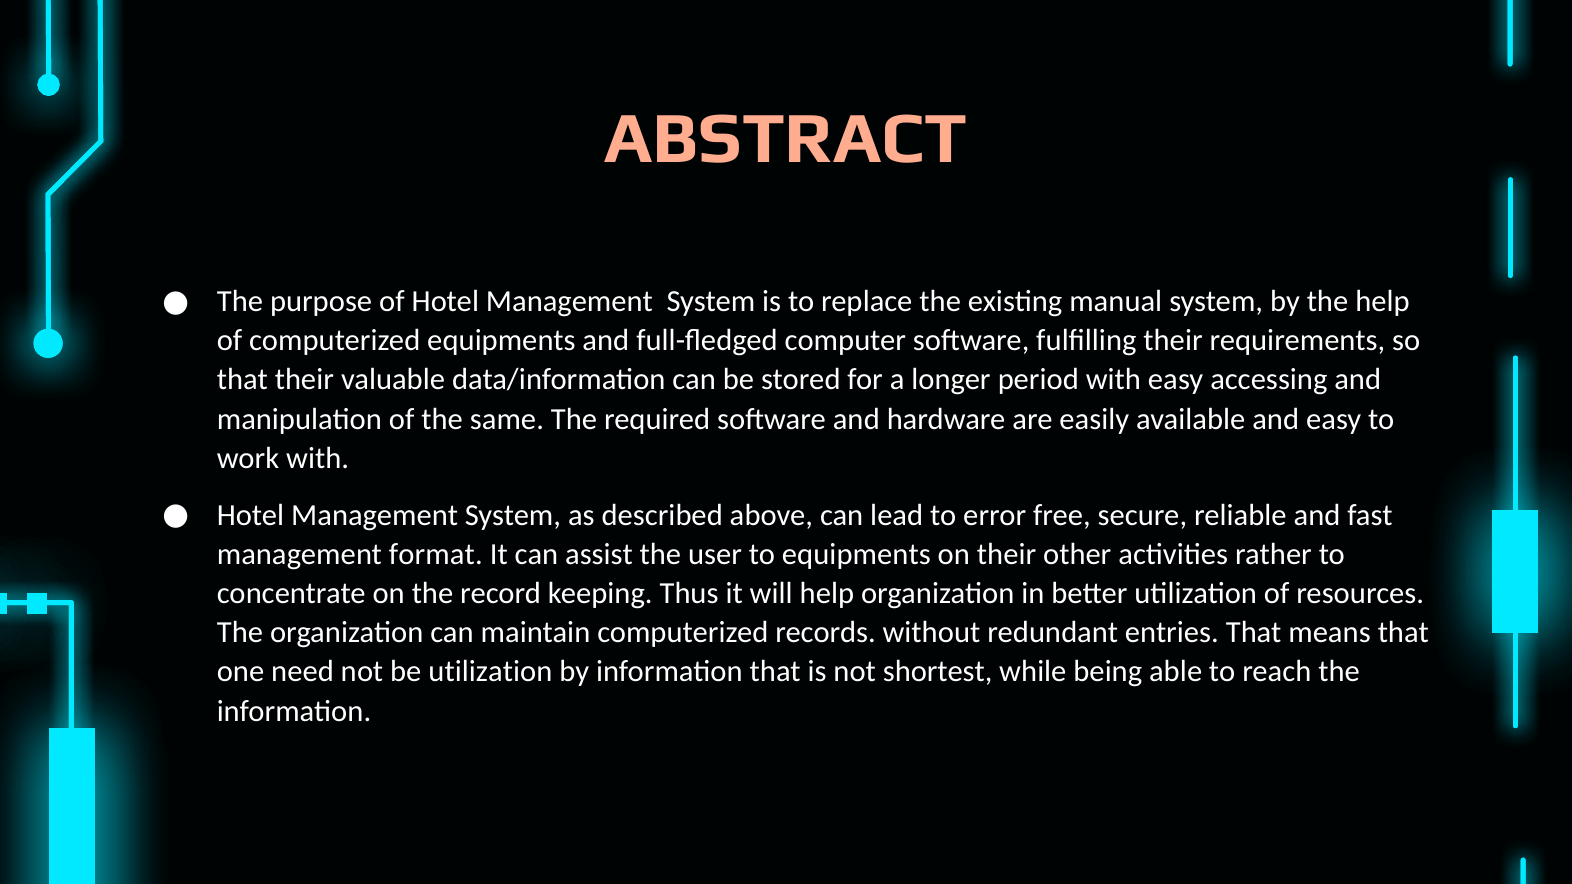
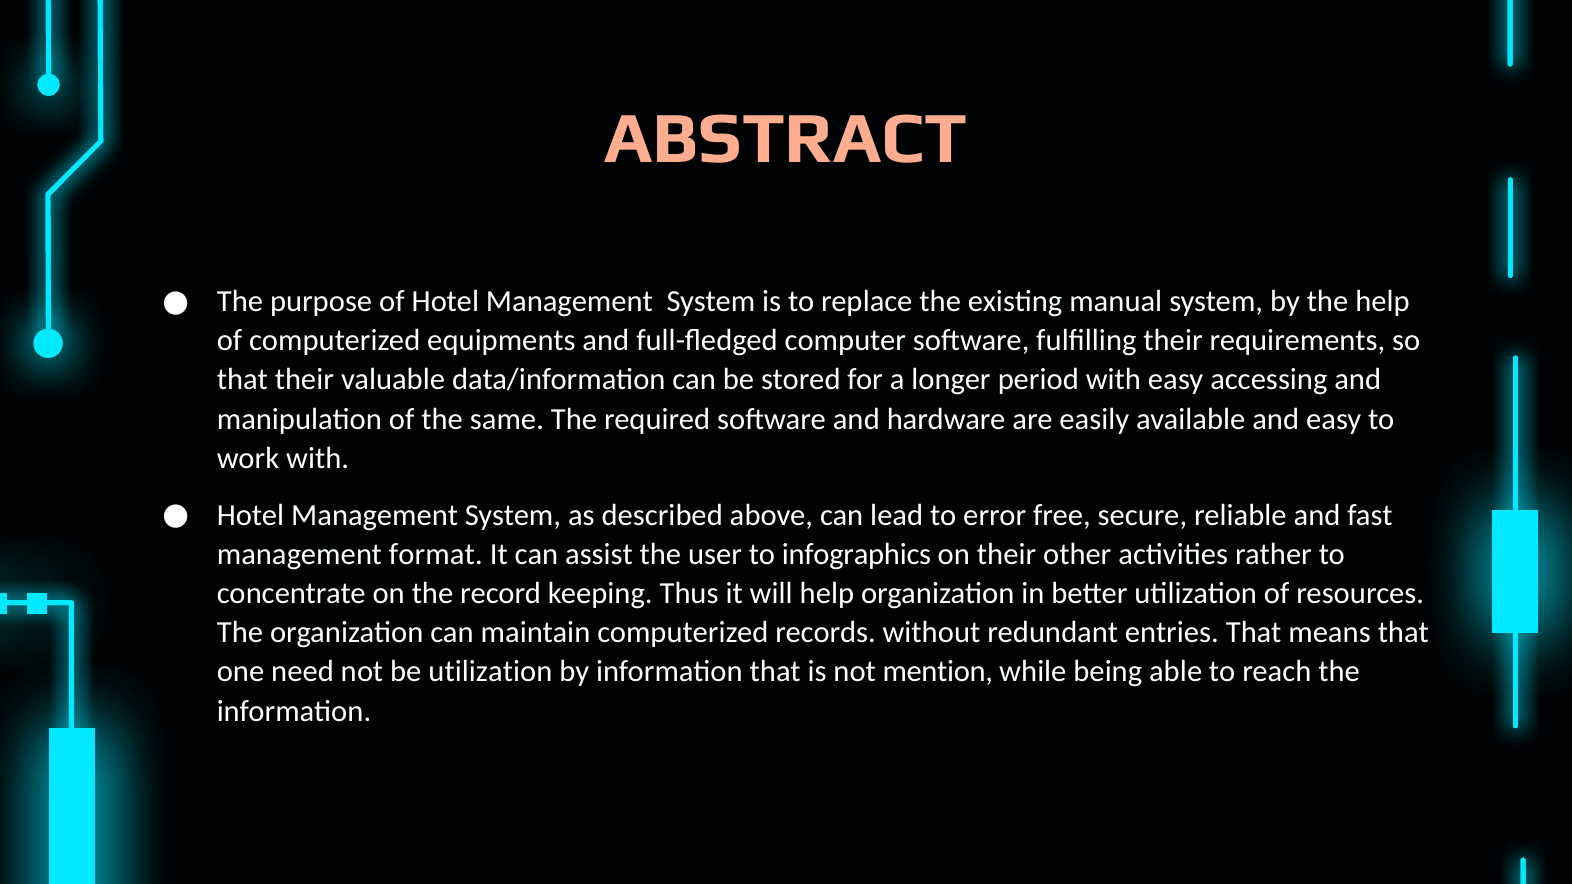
to equipments: equipments -> infographics
shortest: shortest -> mention
